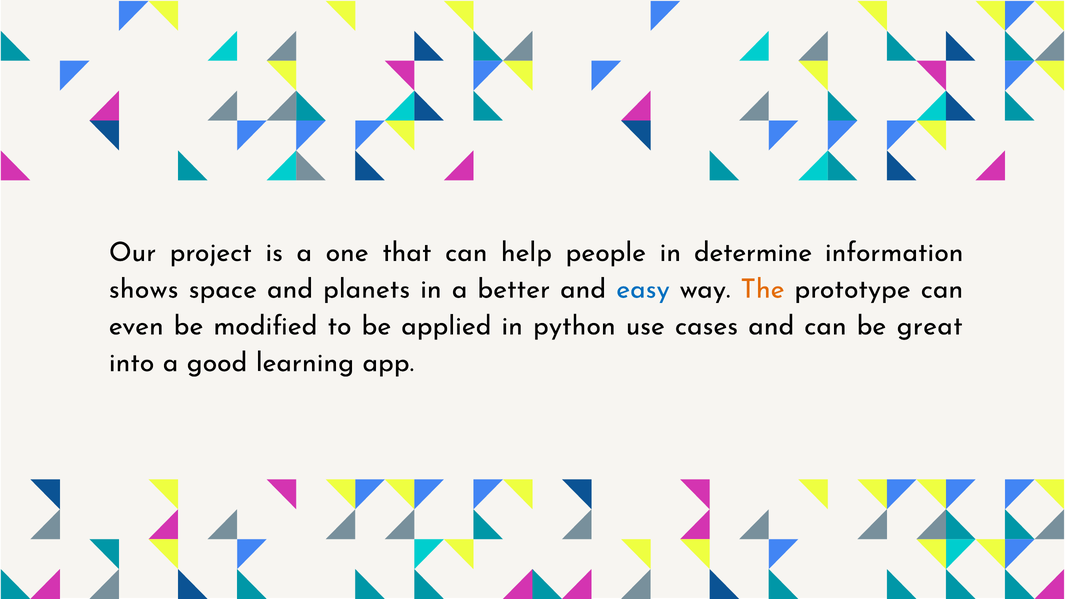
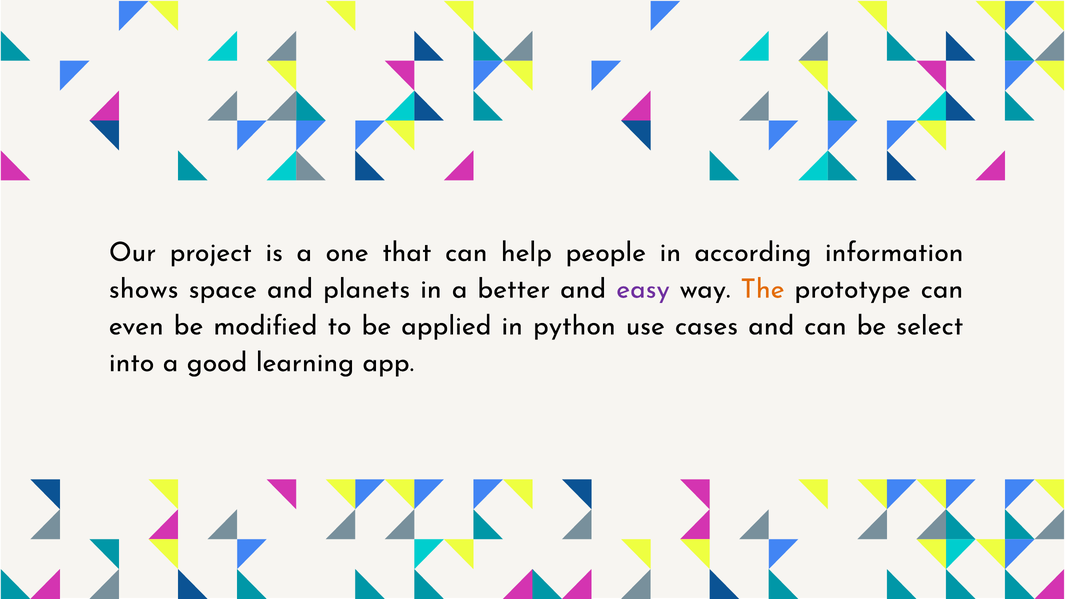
determine: determine -> according
easy colour: blue -> purple
great: great -> select
